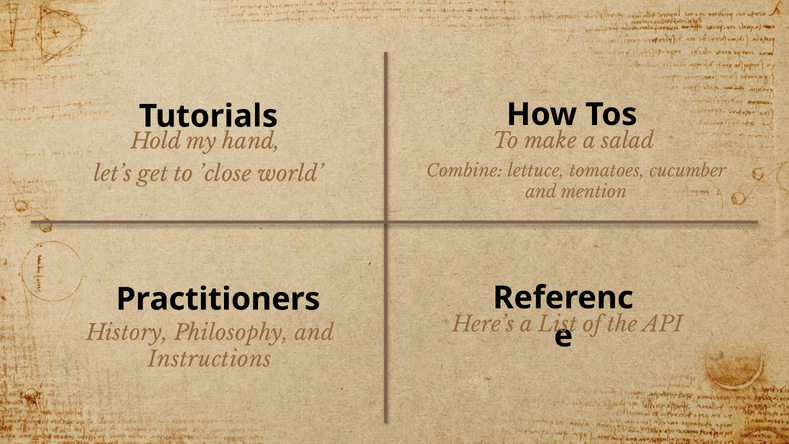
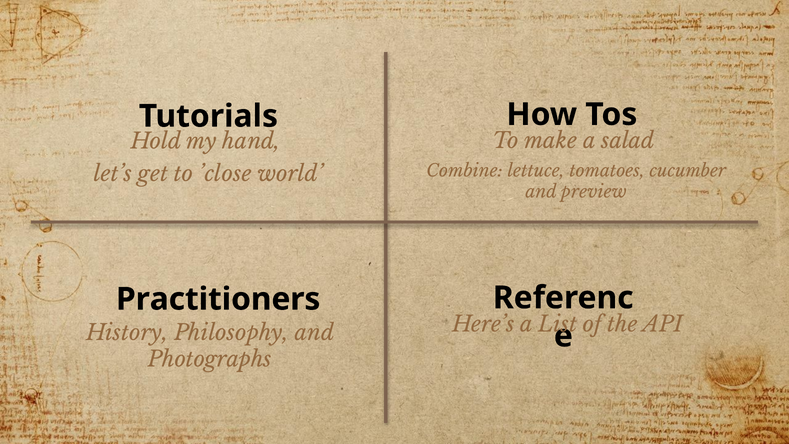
mention: mention -> preview
Instructions: Instructions -> Photographs
